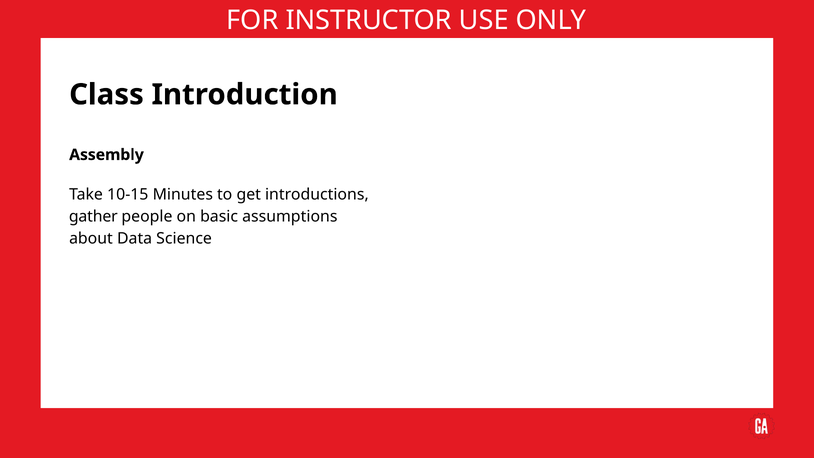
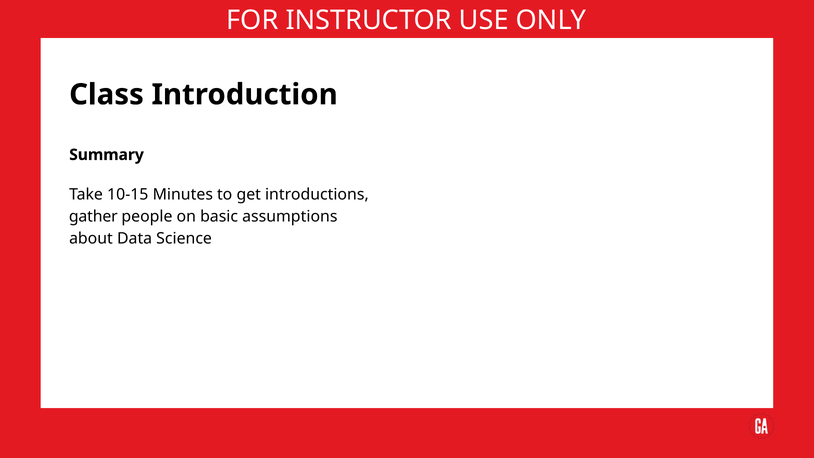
Assembly: Assembly -> Summary
